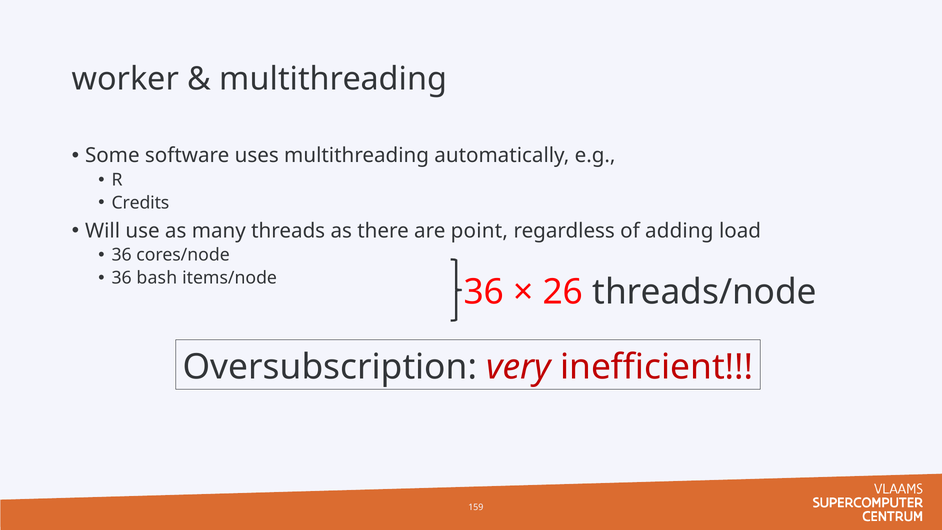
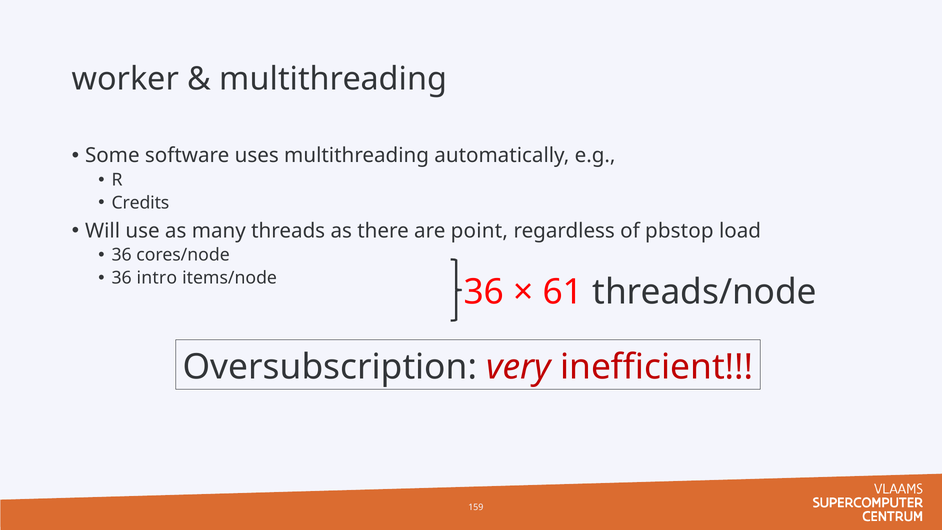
adding: adding -> pbstop
bash: bash -> intro
26: 26 -> 61
